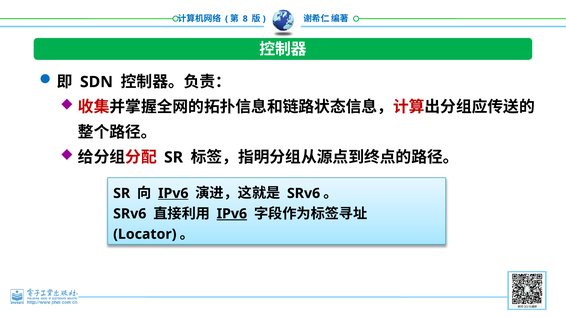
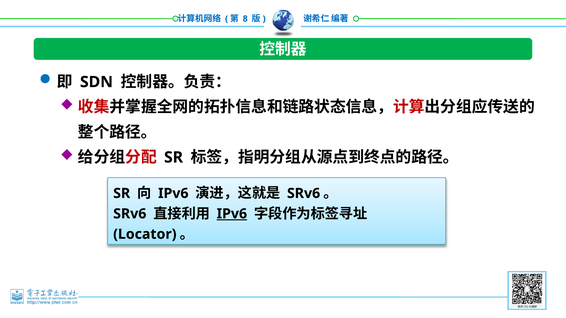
IPv6 at (173, 194) underline: present -> none
